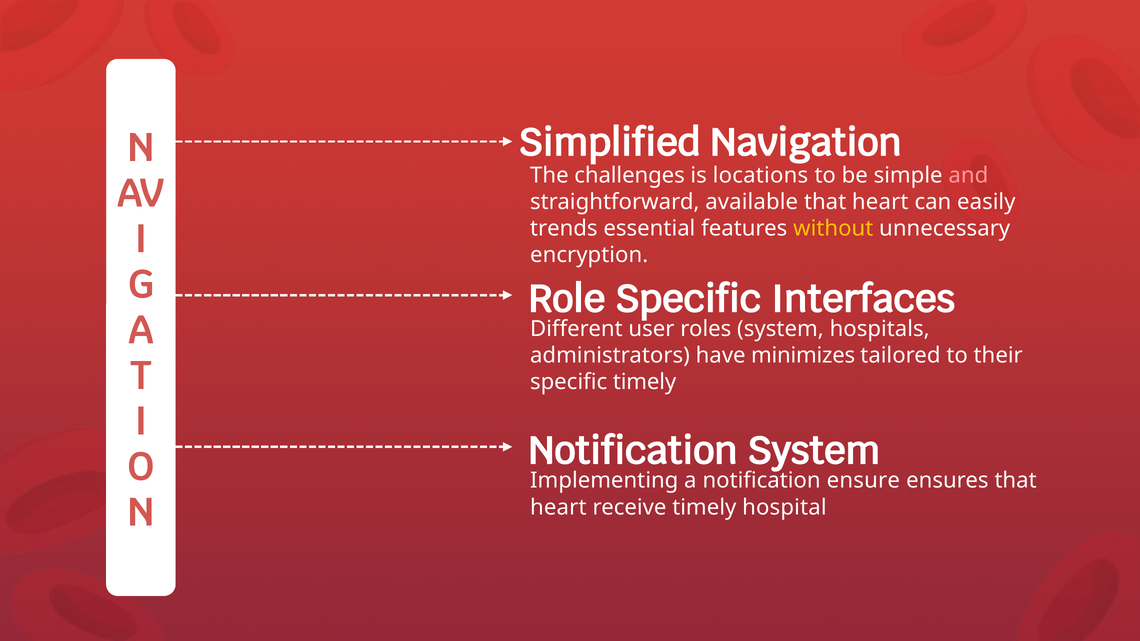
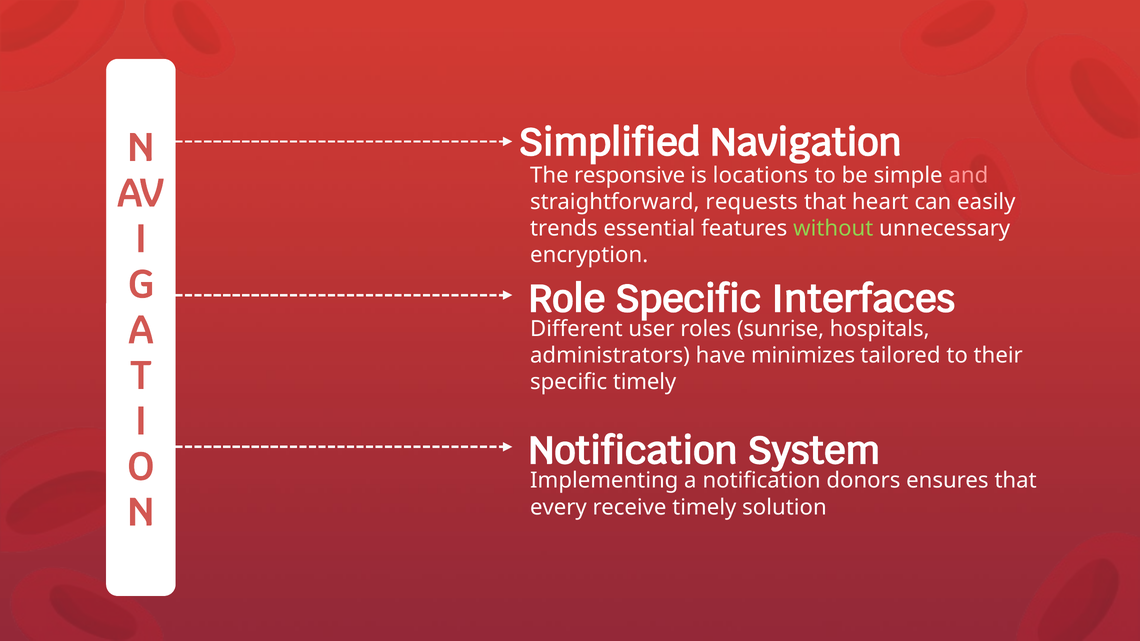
challenges: challenges -> responsive
available: available -> requests
without colour: yellow -> light green
system at (780, 329): system -> sunrise
ensure: ensure -> donors
heart at (558, 507): heart -> every
hospital: hospital -> solution
